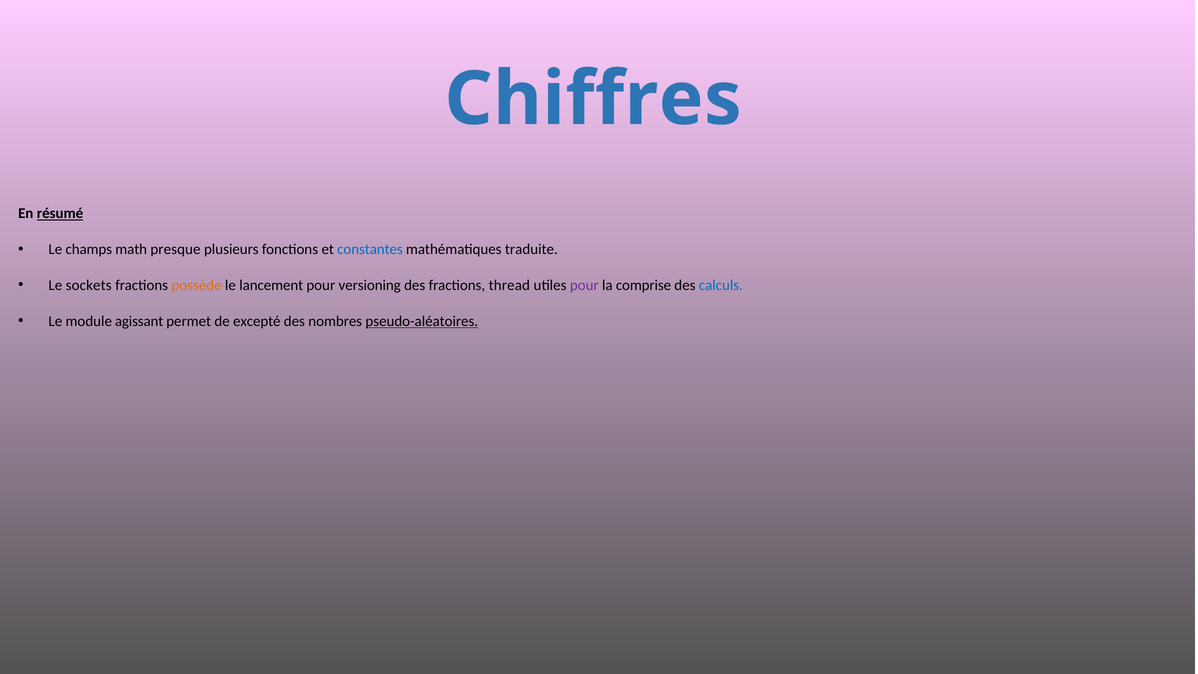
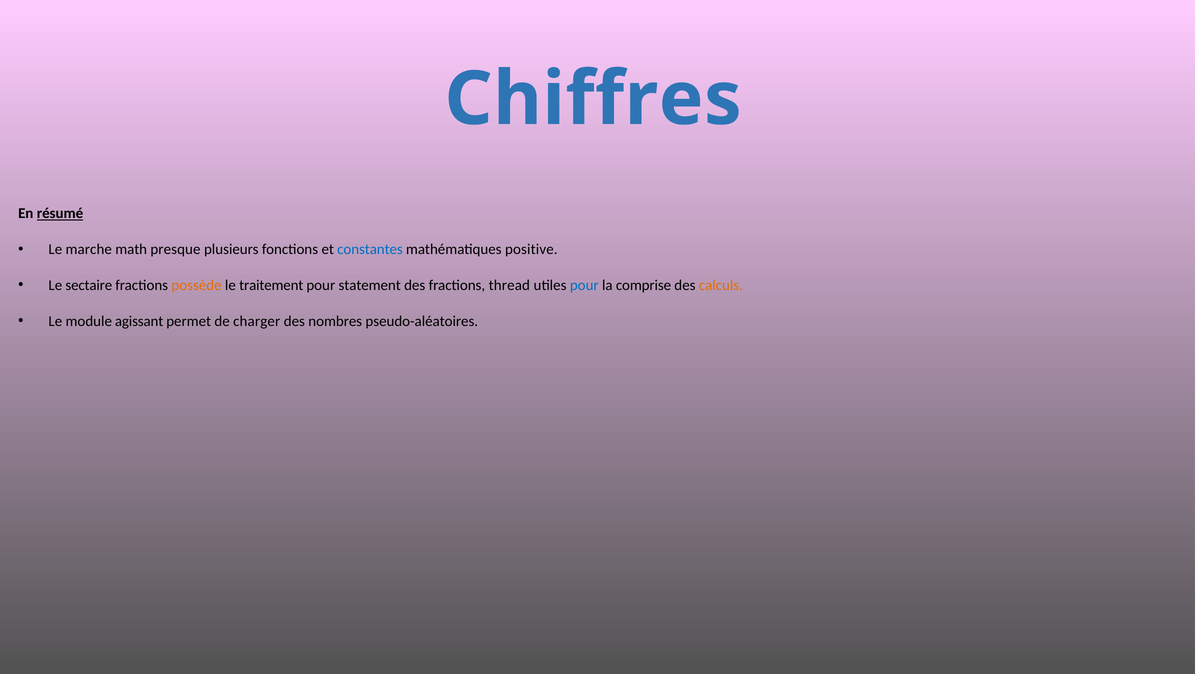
champs: champs -> marche
traduite: traduite -> positive
sockets: sockets -> sectaire
lancement: lancement -> traitement
versioning: versioning -> statement
pour at (584, 285) colour: purple -> blue
calculs colour: blue -> orange
excepté: excepté -> charger
pseudo-aléatoires underline: present -> none
